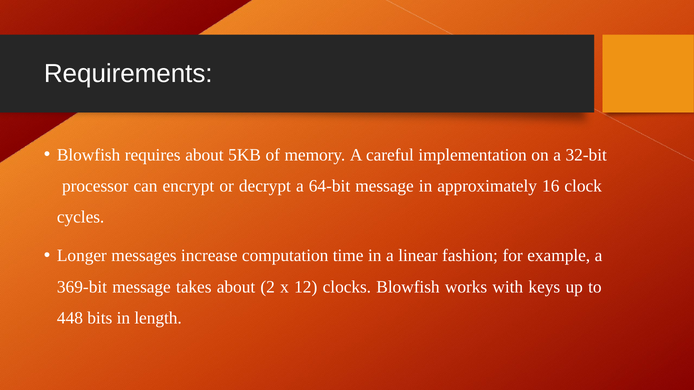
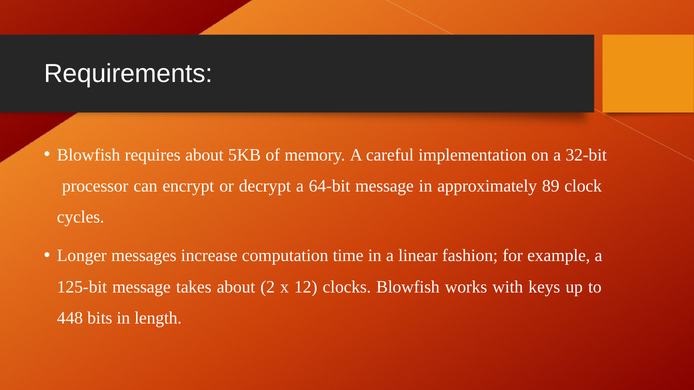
16: 16 -> 89
369-bit: 369-bit -> 125-bit
